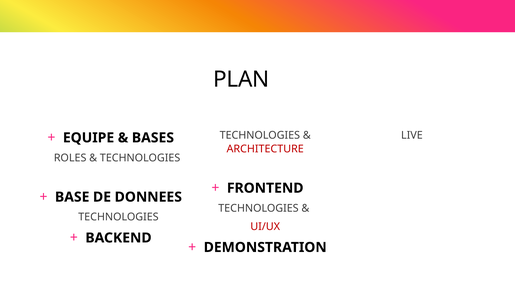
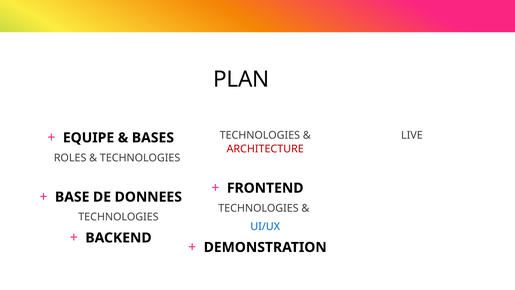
UI/UX colour: red -> blue
